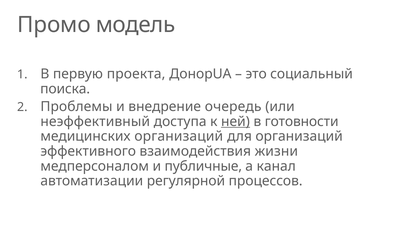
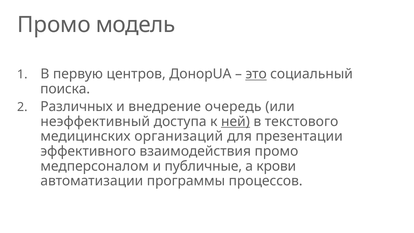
проекта: проекта -> центров
это underline: none -> present
Проблемы: Проблемы -> Различных
готовности: готовности -> текстового
для организаций: организаций -> презентации
взаимодействия жизни: жизни -> промо
канал: канал -> крови
регулярной: регулярной -> программы
